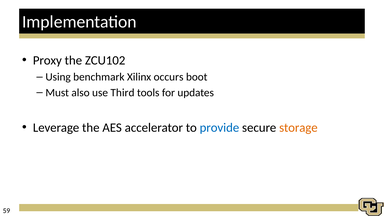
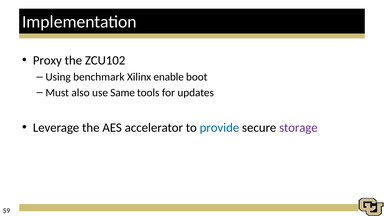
occurs: occurs -> enable
Third: Third -> Same
storage colour: orange -> purple
